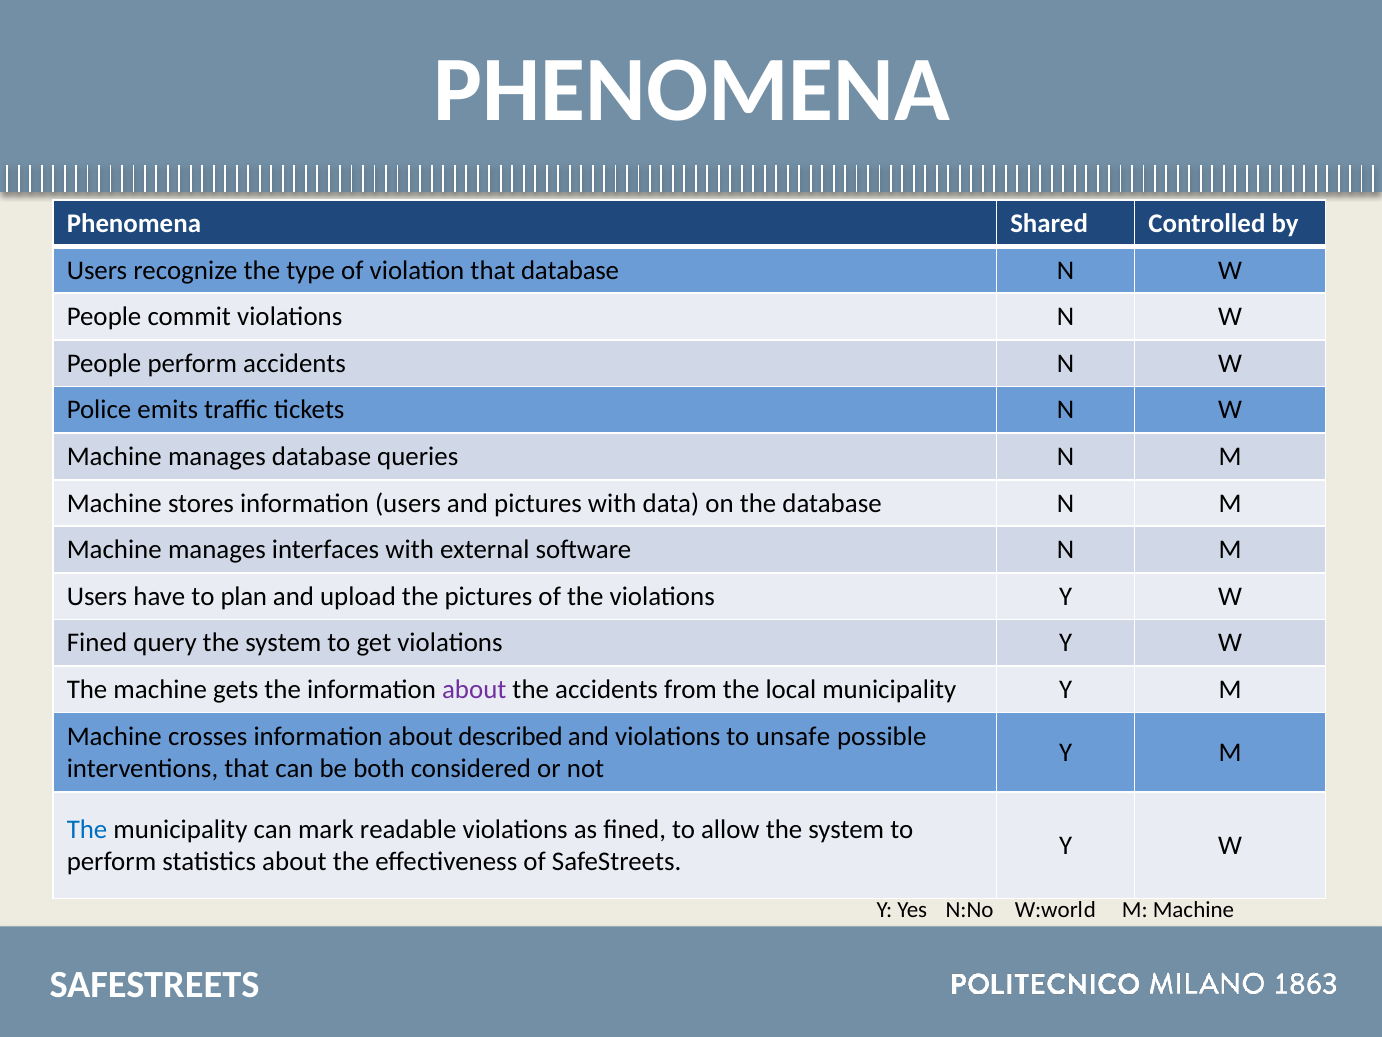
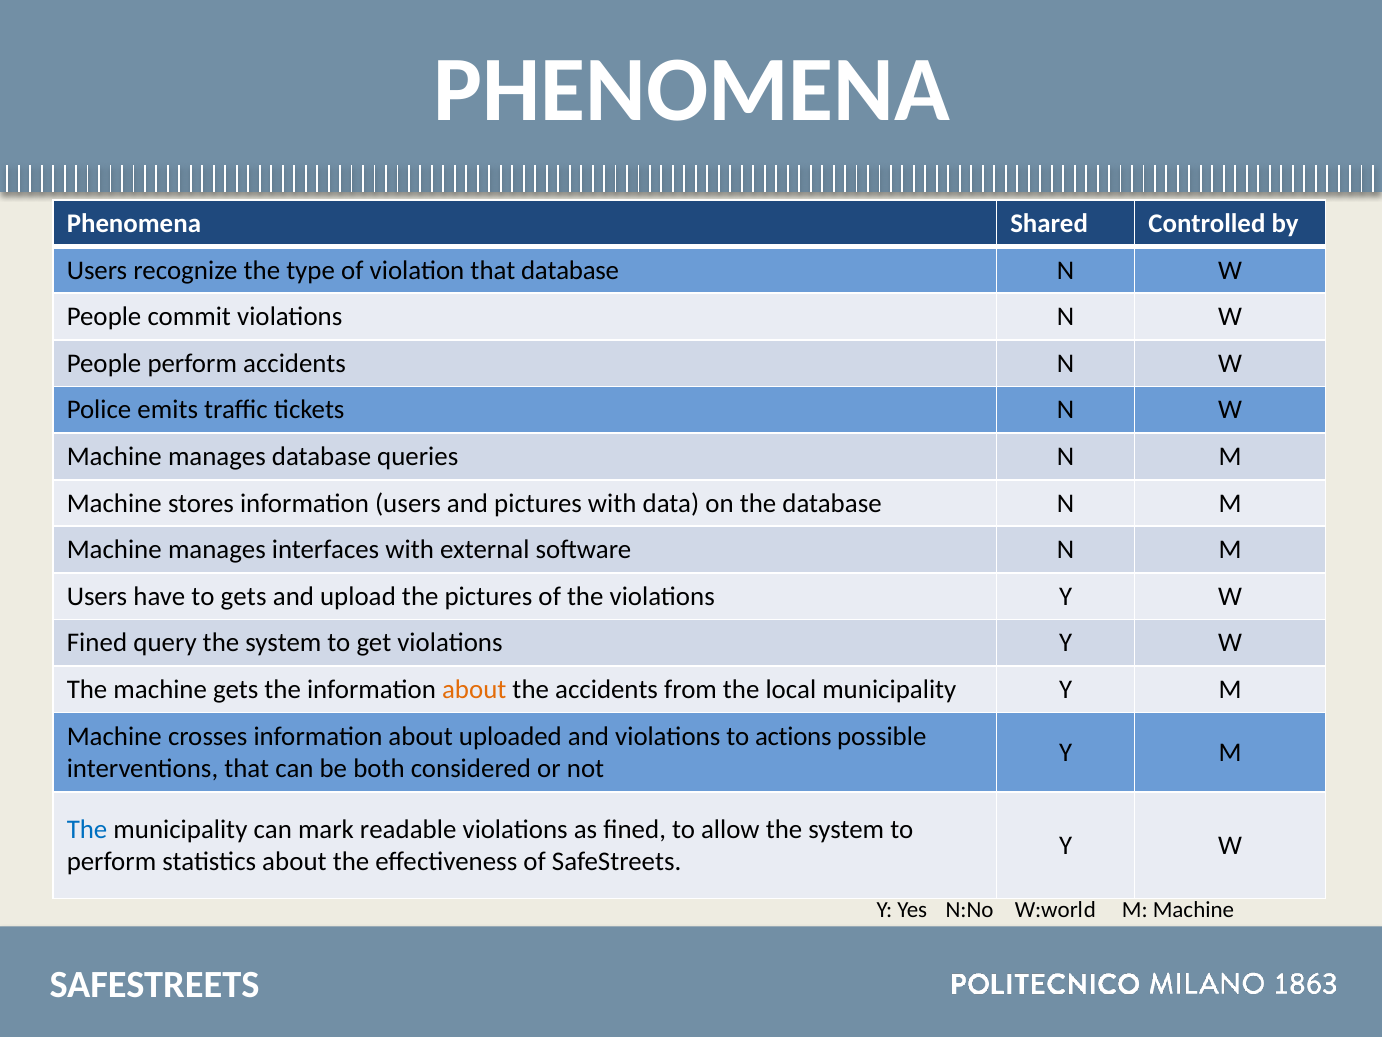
to plan: plan -> gets
about at (474, 689) colour: purple -> orange
described: described -> uploaded
unsafe: unsafe -> actions
